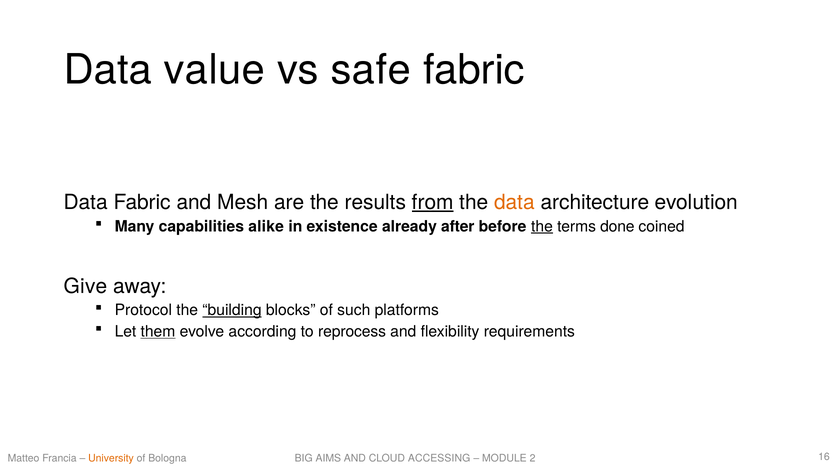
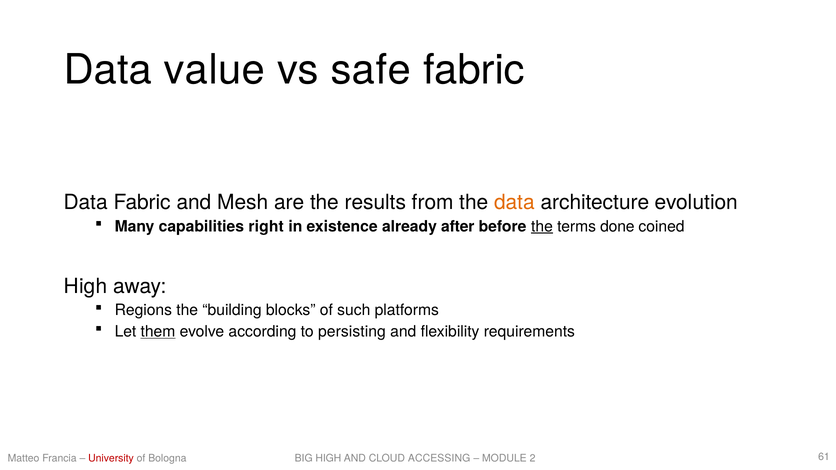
from underline: present -> none
alike: alike -> right
Give at (86, 286): Give -> High
Protocol: Protocol -> Regions
building underline: present -> none
reprocess: reprocess -> persisting
University colour: orange -> red
AIMS at (328, 458): AIMS -> HIGH
16: 16 -> 61
